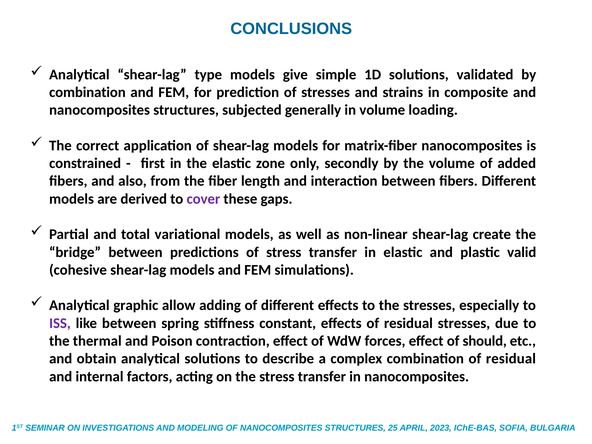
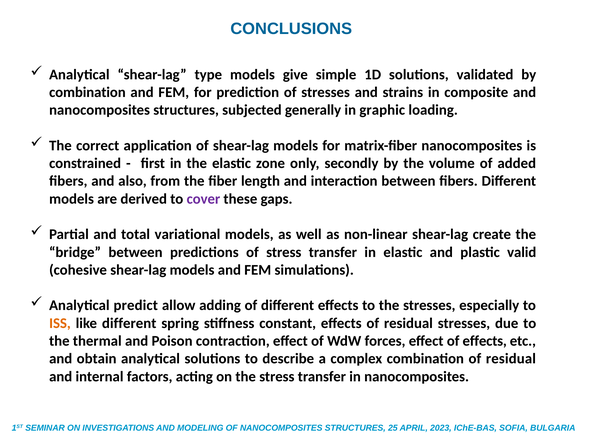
in volume: volume -> graphic
graphic: graphic -> predict
ISS colour: purple -> orange
like between: between -> different
of should: should -> effects
